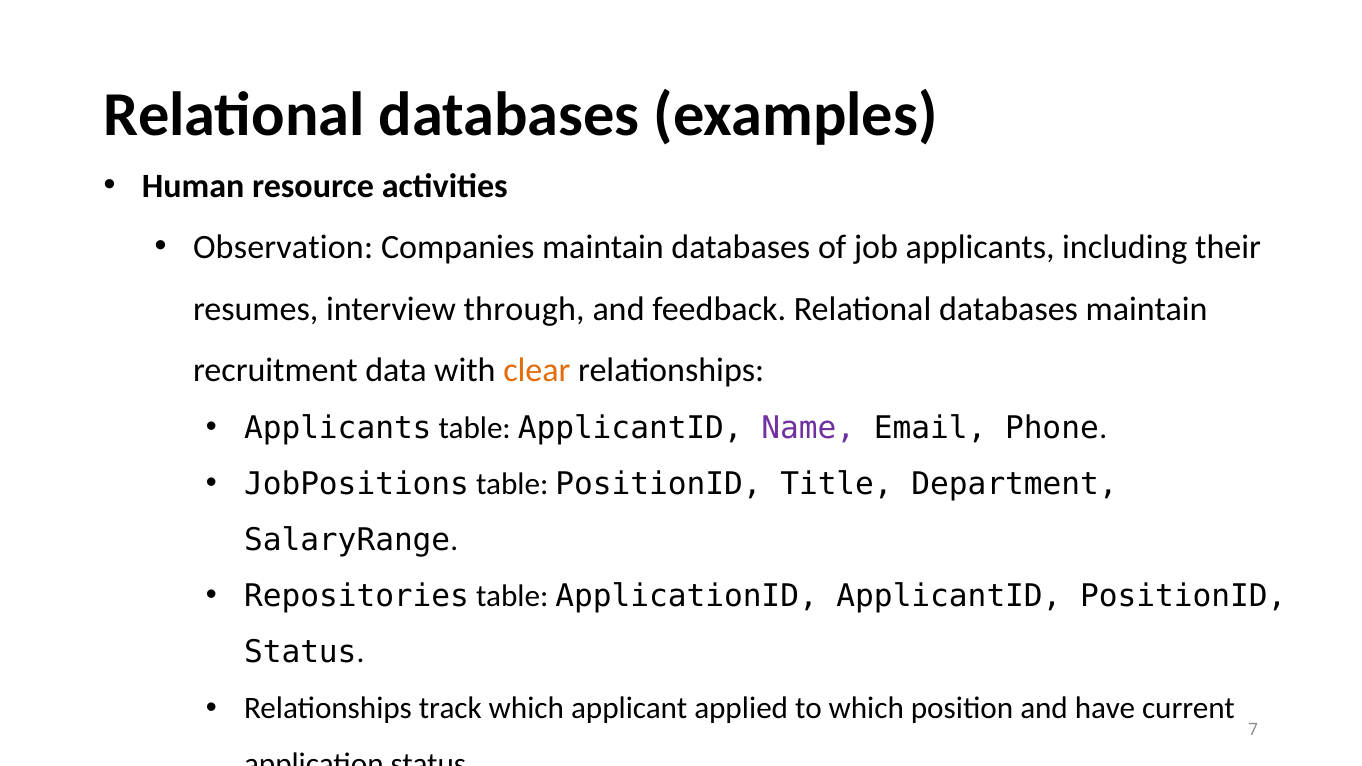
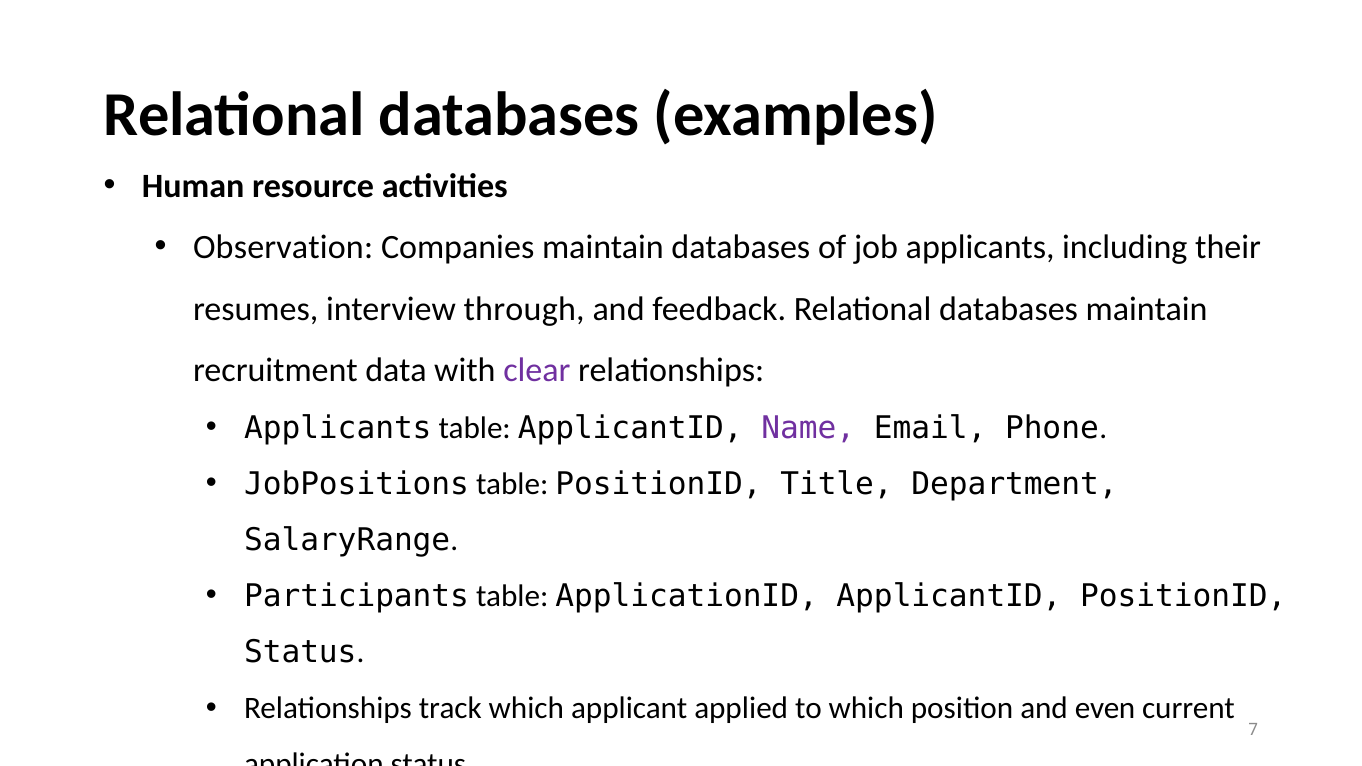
clear colour: orange -> purple
Repositories: Repositories -> Participants
have: have -> even
